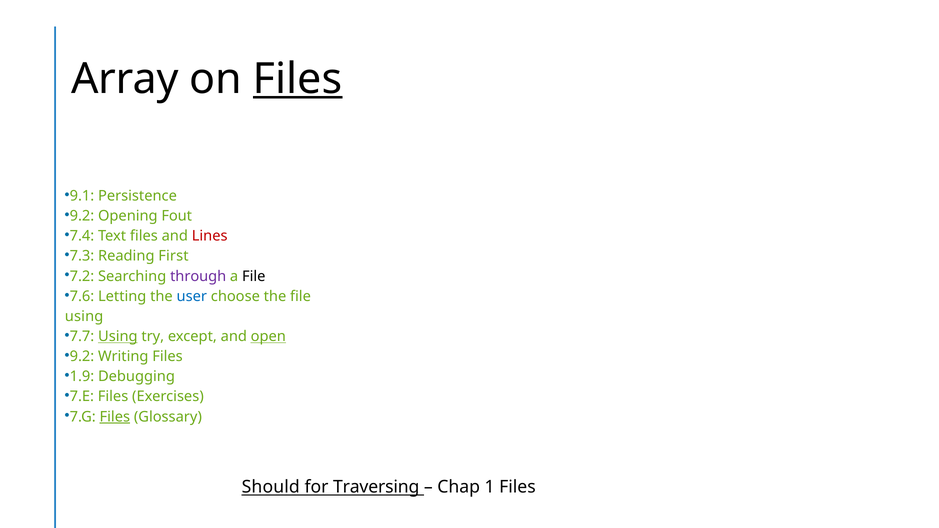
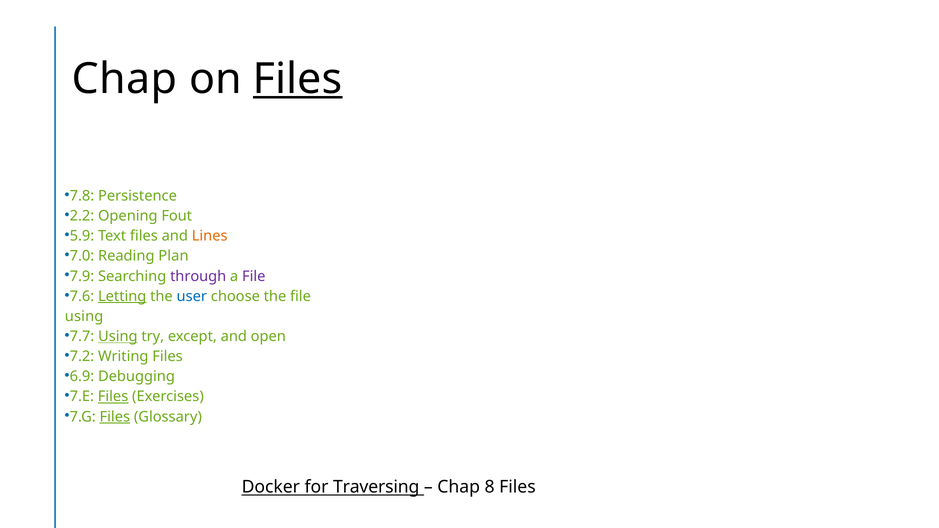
Array at (125, 79): Array -> Chap
9.1: 9.1 -> 7.8
9.2 at (82, 216): 9.2 -> 2.2
7.4: 7.4 -> 5.9
Lines colour: red -> orange
7.3: 7.3 -> 7.0
First: First -> Plan
7.2: 7.2 -> 7.9
File at (254, 276) colour: black -> purple
Letting underline: none -> present
open underline: present -> none
9.2 at (82, 357): 9.2 -> 7.2
1.9: 1.9 -> 6.9
Files at (113, 397) underline: none -> present
Should: Should -> Docker
1: 1 -> 8
